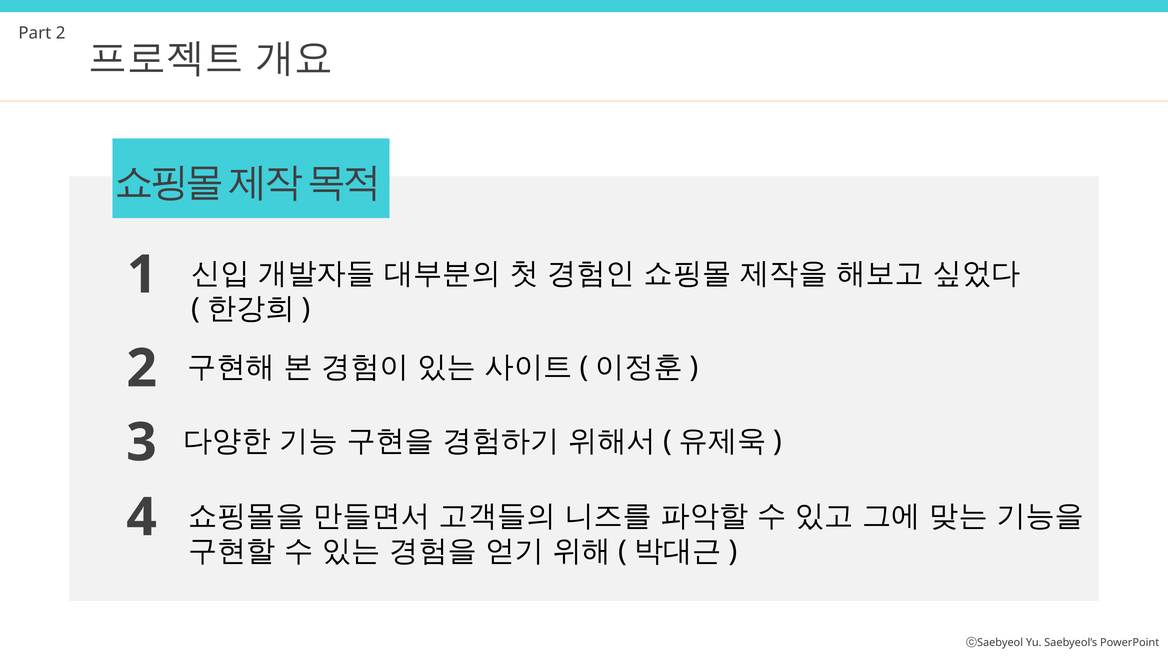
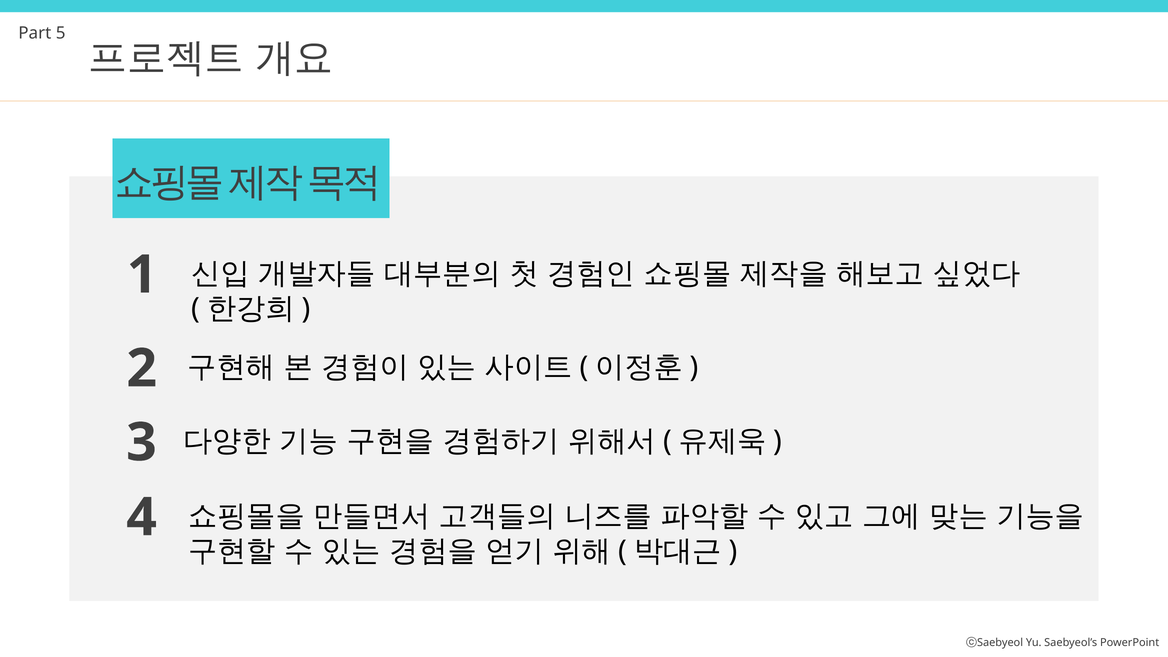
Part 2: 2 -> 5
